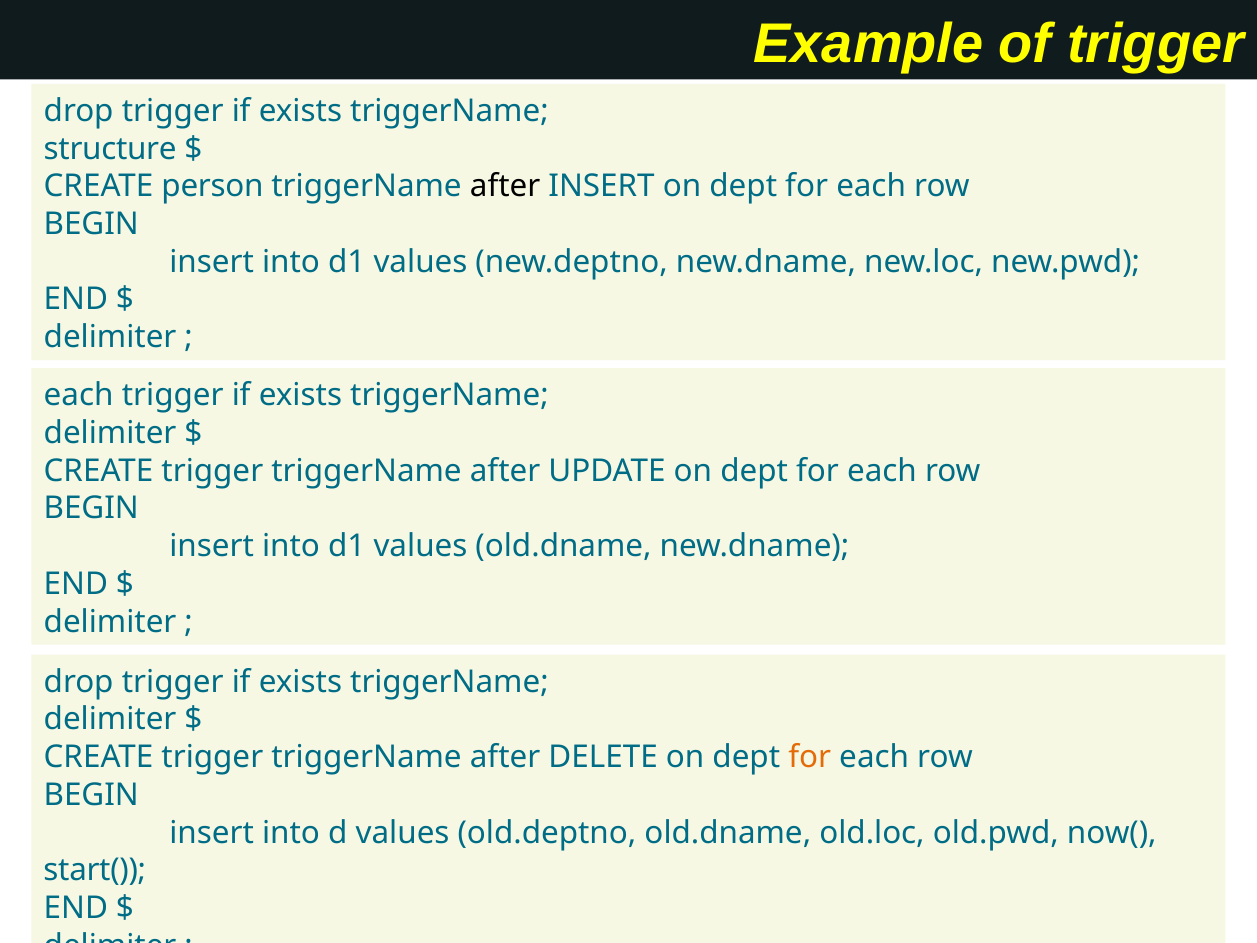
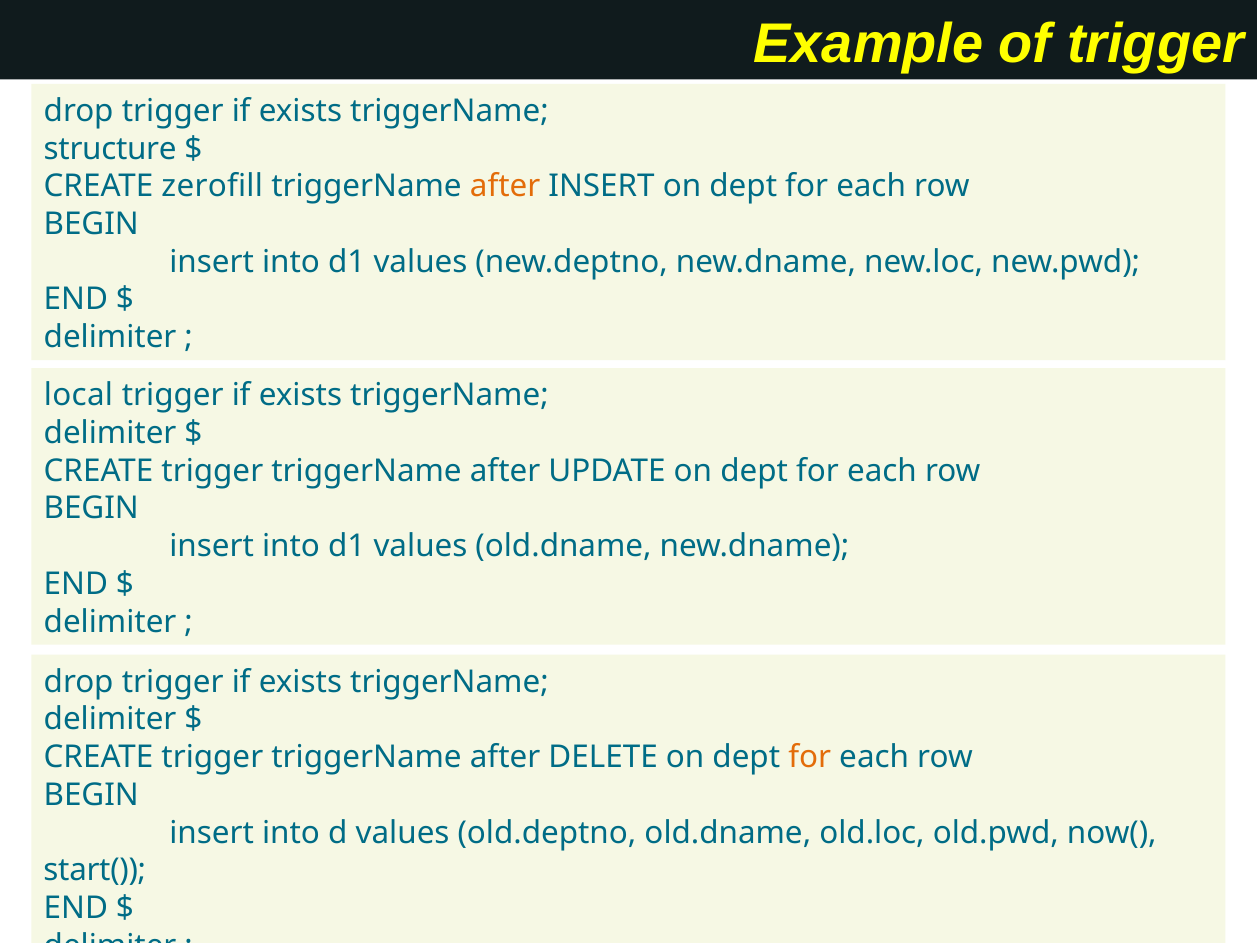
person: person -> zerofill
after at (505, 186) colour: black -> orange
each at (79, 395): each -> local
